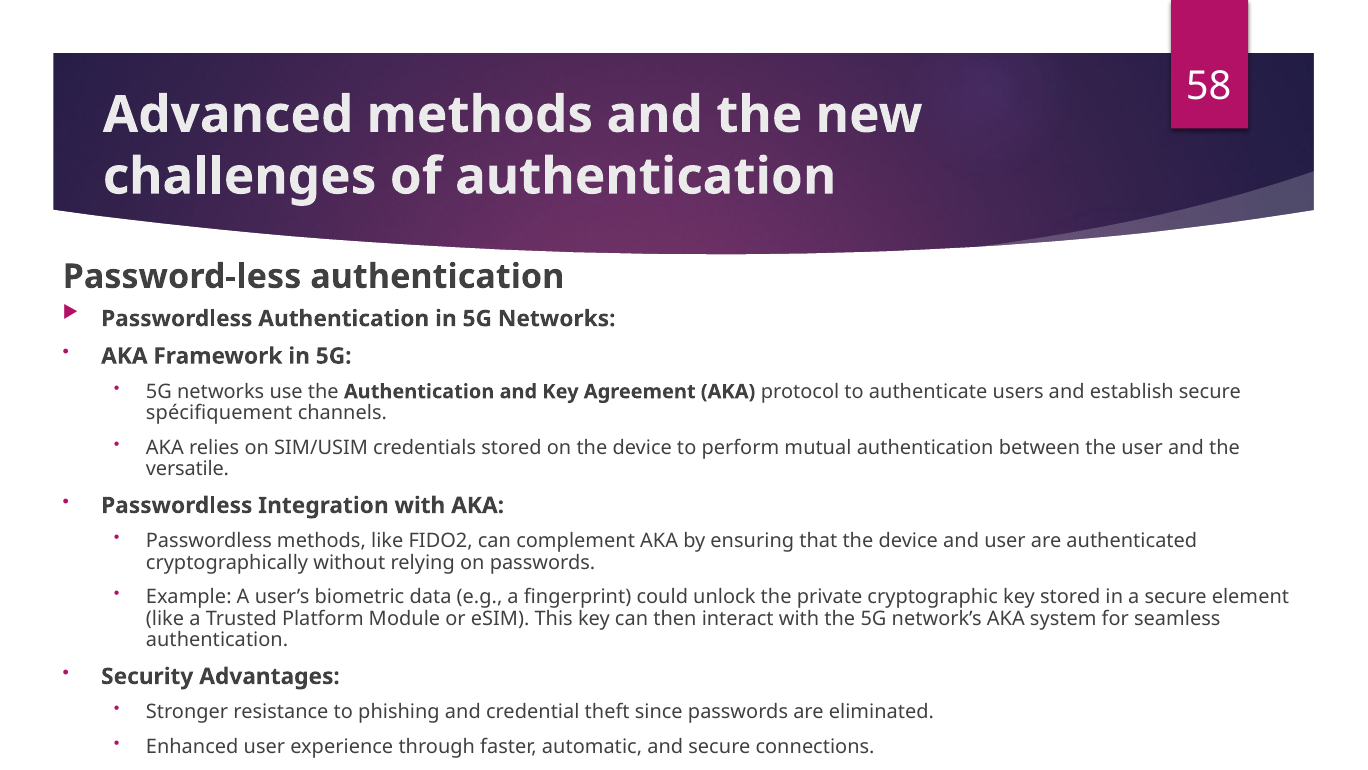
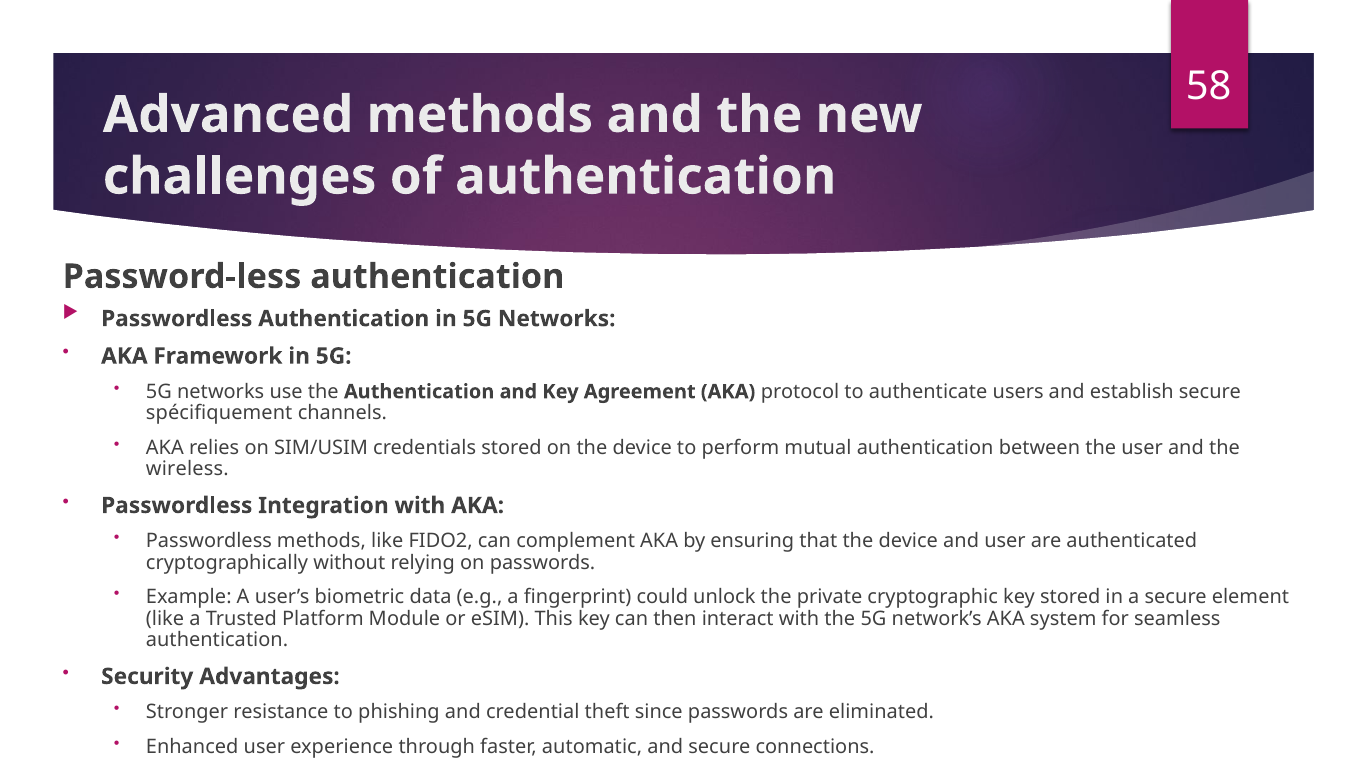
versatile: versatile -> wireless
